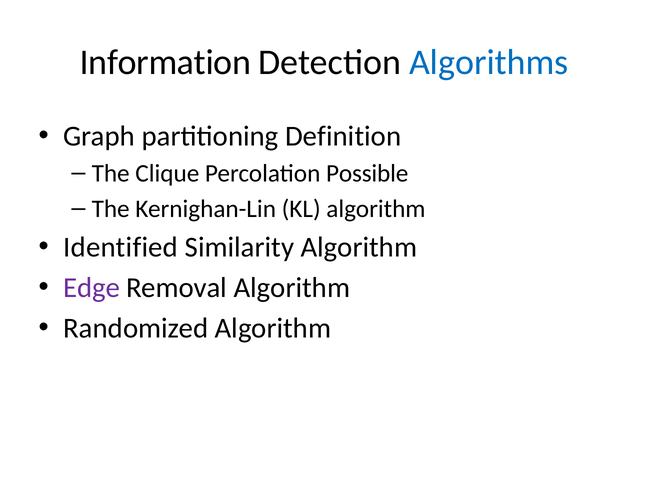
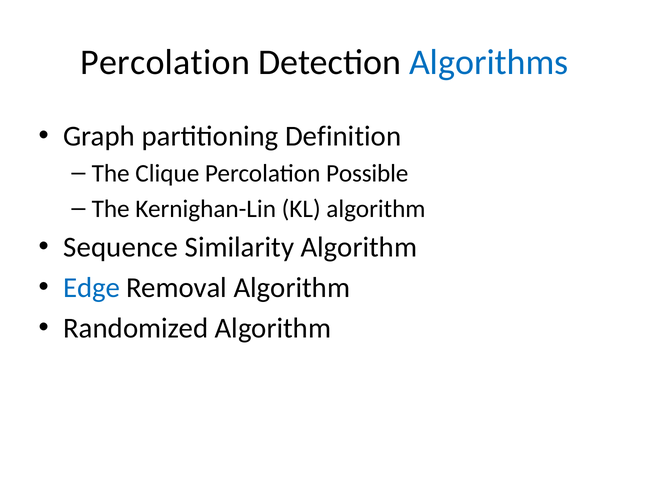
Information at (165, 63): Information -> Percolation
Identified: Identified -> Sequence
Edge colour: purple -> blue
